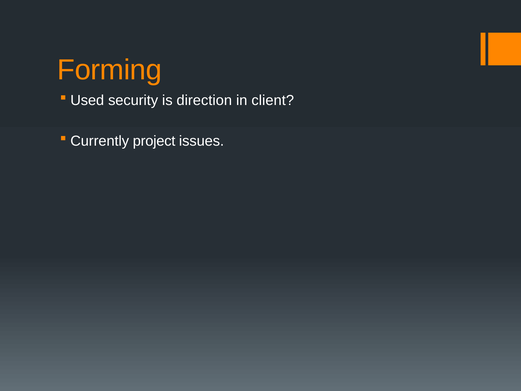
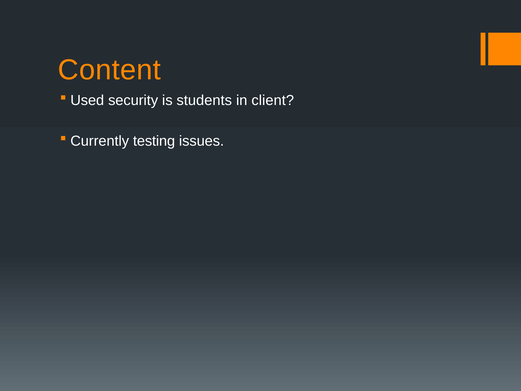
Forming: Forming -> Content
direction: direction -> students
project: project -> testing
